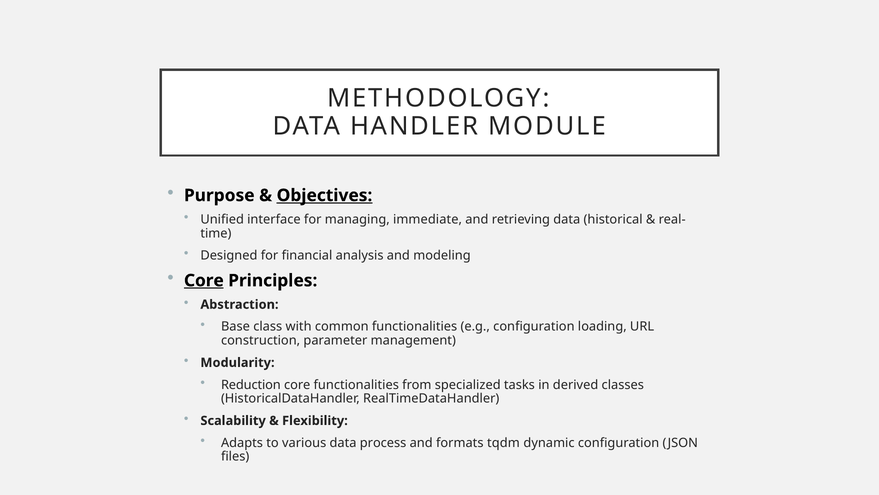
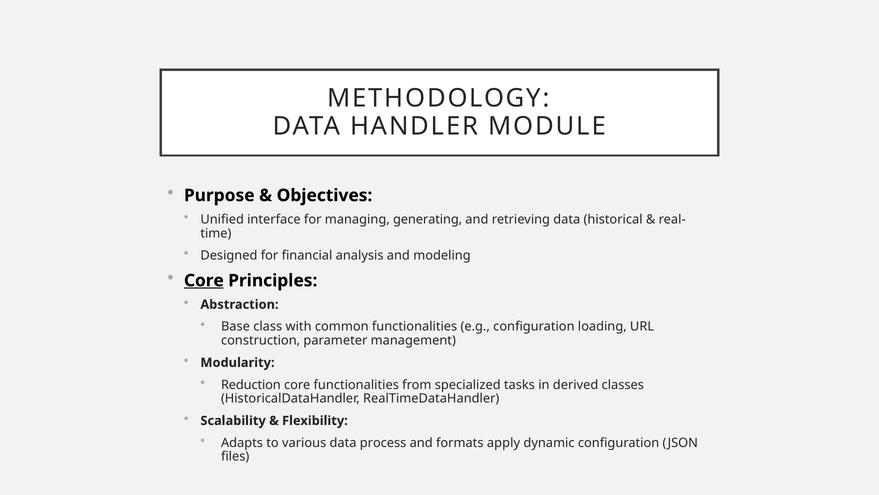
Objectives underline: present -> none
immediate: immediate -> generating
tqdm: tqdm -> apply
